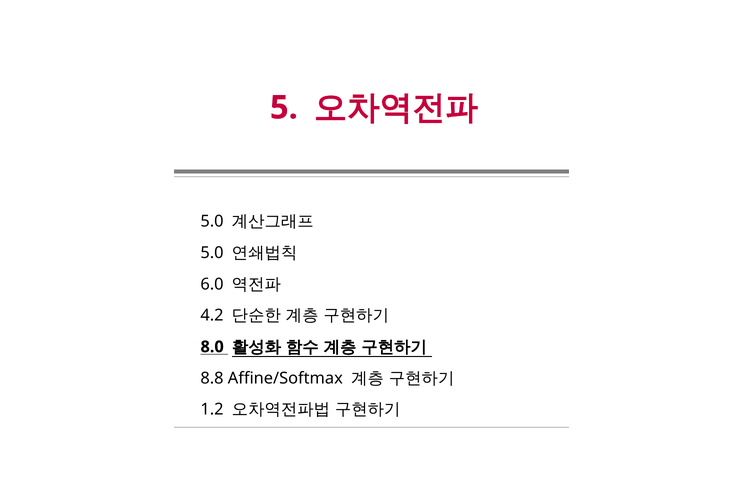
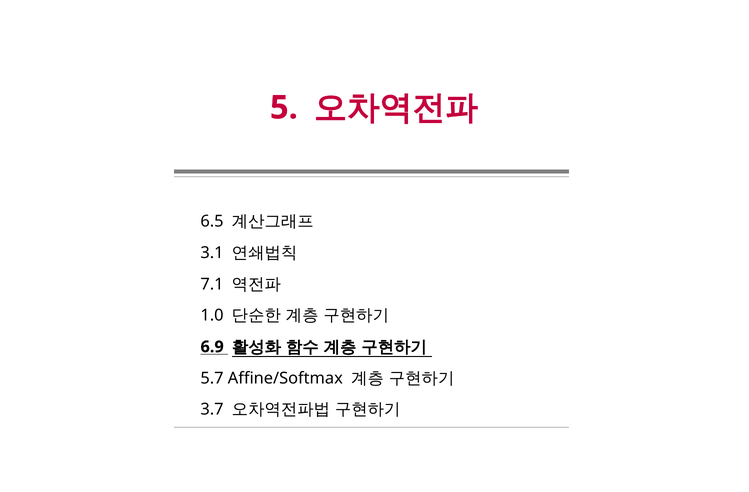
5.0 at (212, 221): 5.0 -> 6.5
5.0 at (212, 253): 5.0 -> 3.1
6.0: 6.0 -> 7.1
4.2: 4.2 -> 1.0
8.0: 8.0 -> 6.9
8.8: 8.8 -> 5.7
1.2: 1.2 -> 3.7
